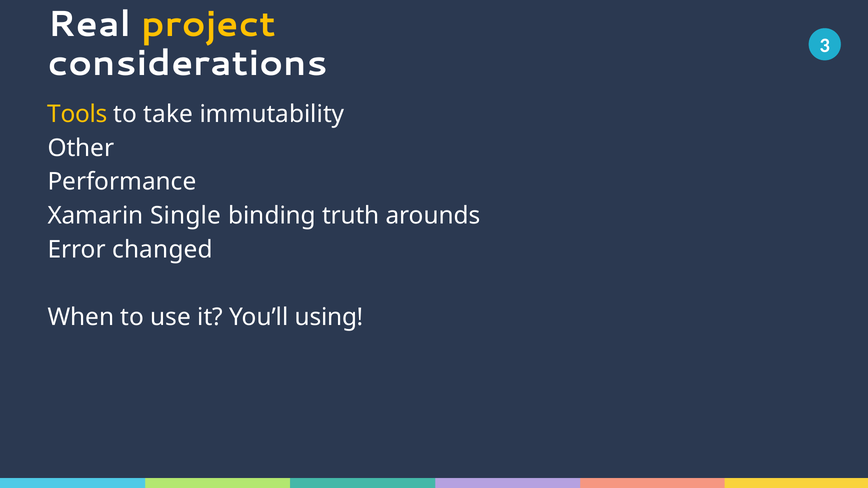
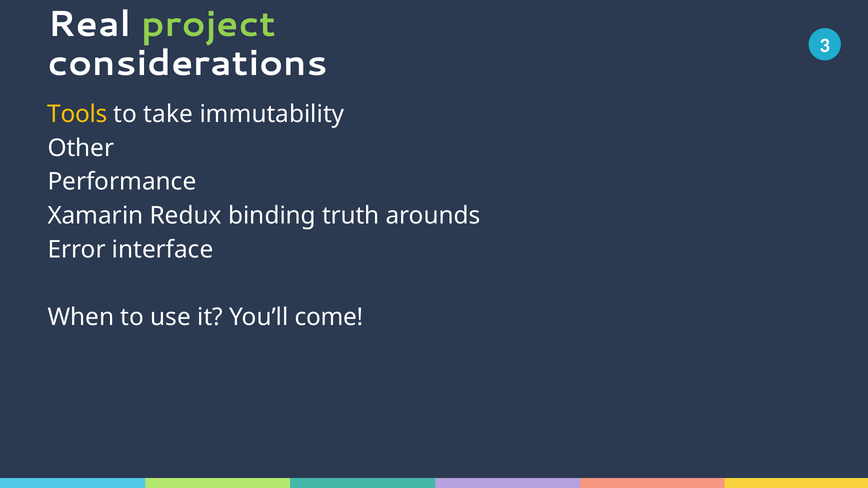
project colour: yellow -> light green
Single: Single -> Redux
changed: changed -> interface
using: using -> come
